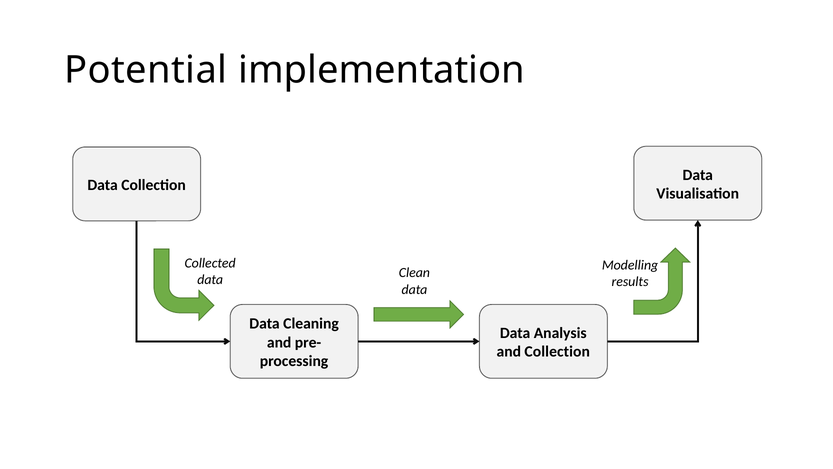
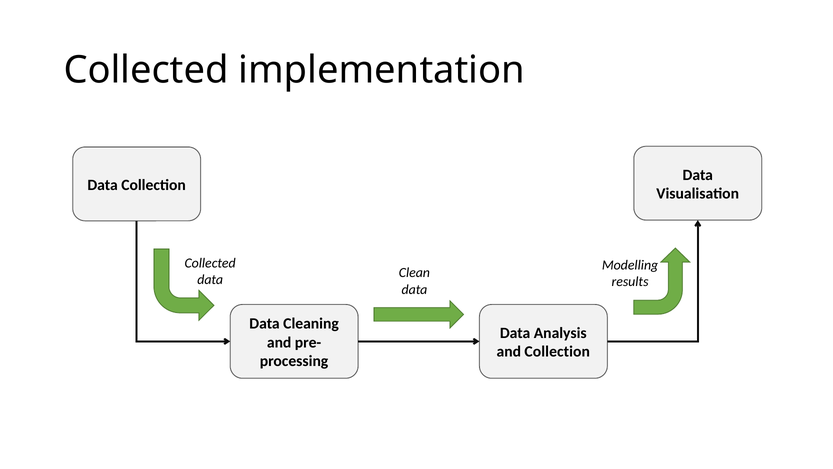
Potential at (146, 70): Potential -> Collected
